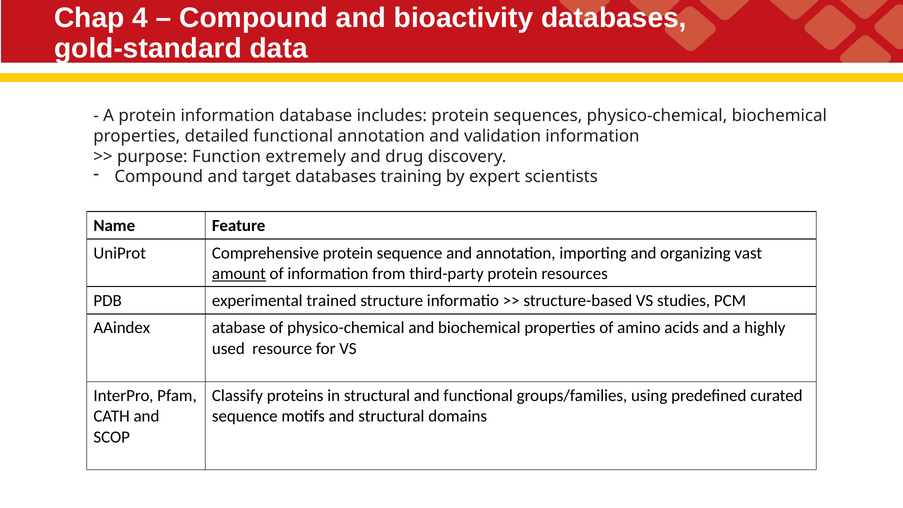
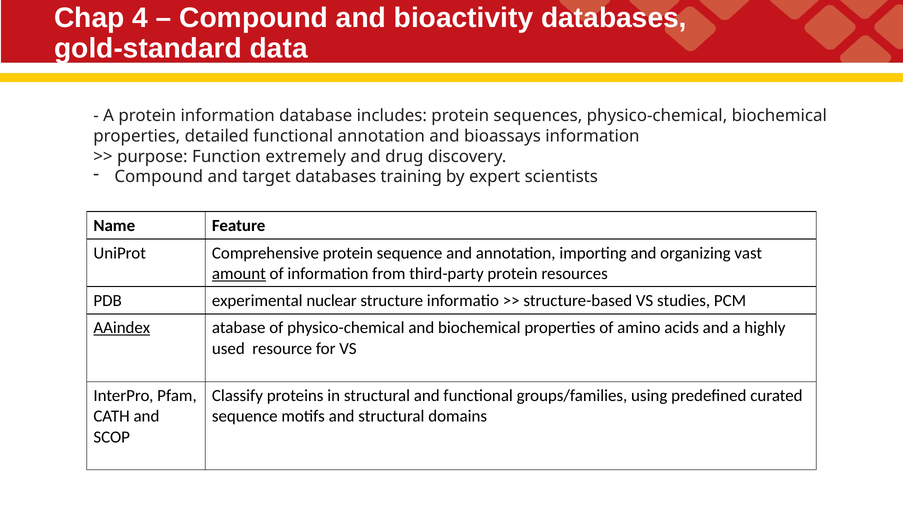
validation: validation -> bioassays
trained: trained -> nuclear
AAindex underline: none -> present
